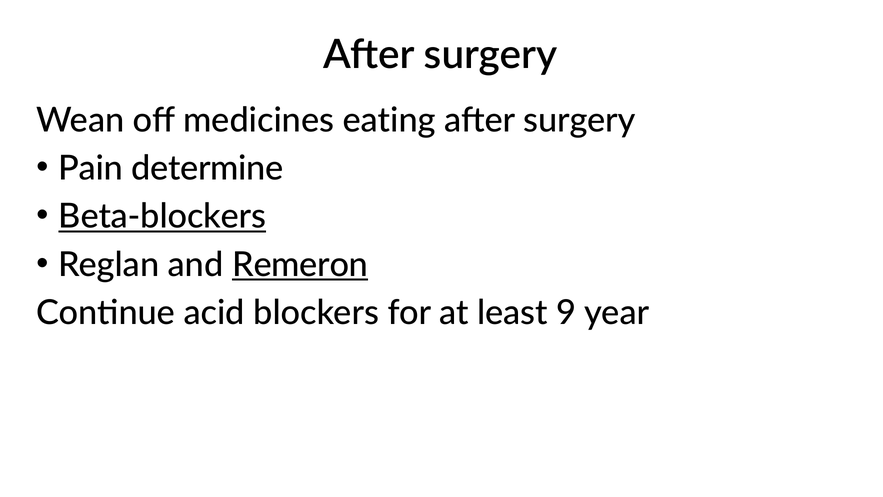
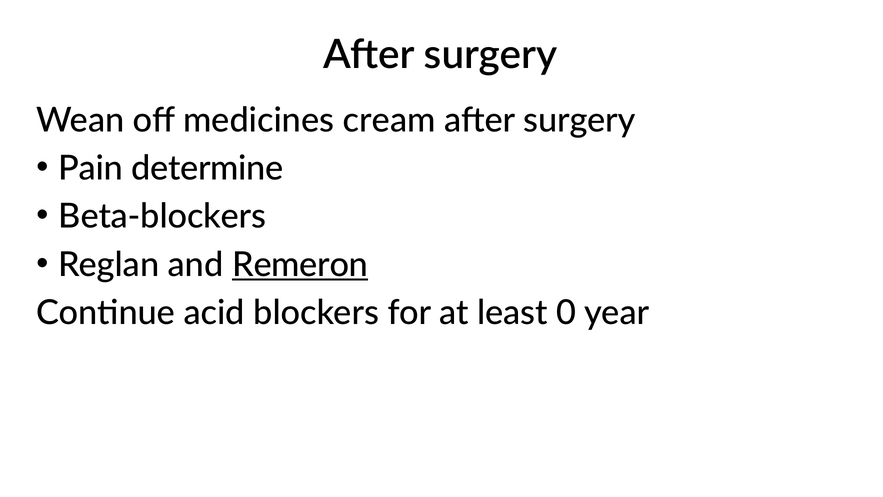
eating: eating -> cream
Beta-blockers underline: present -> none
9: 9 -> 0
